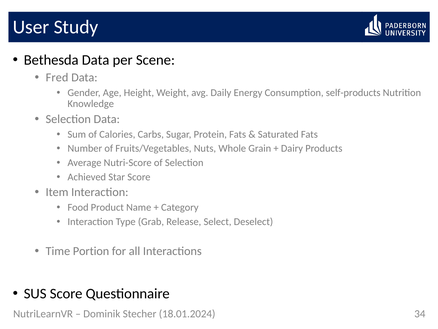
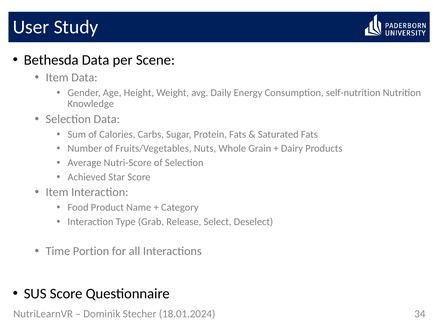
Fred at (57, 77): Fred -> Item
self-products: self-products -> self-nutrition
